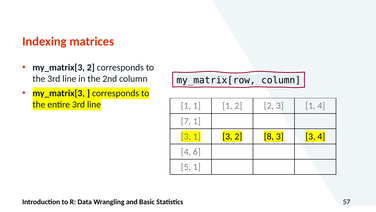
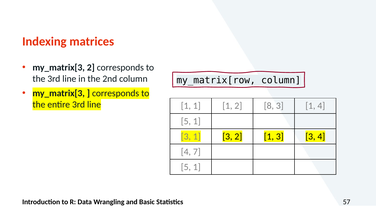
2 2: 2 -> 8
7 at (186, 121): 7 -> 5
2 8: 8 -> 1
6: 6 -> 7
